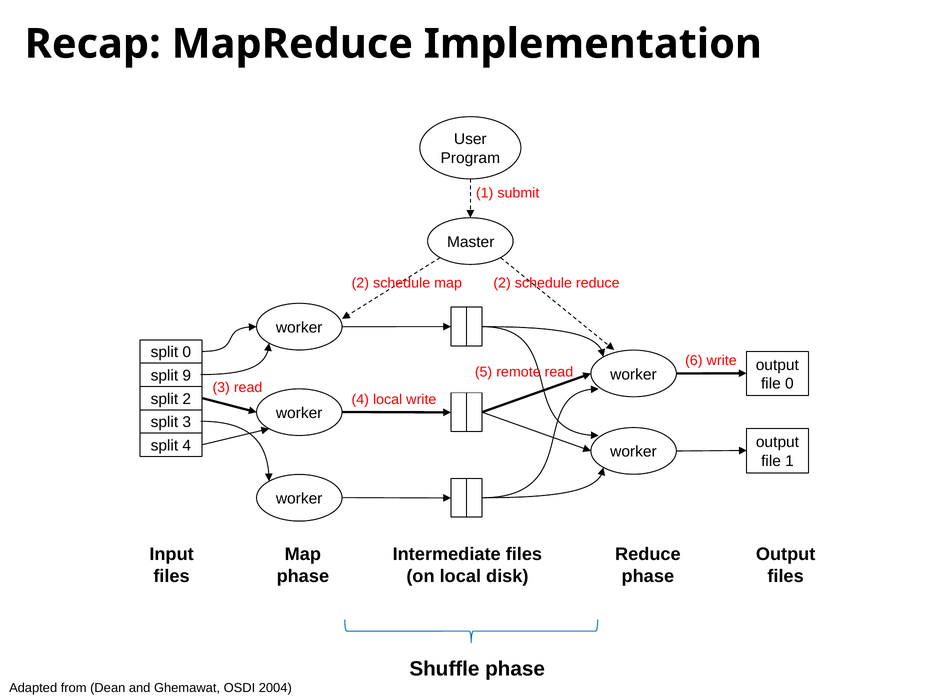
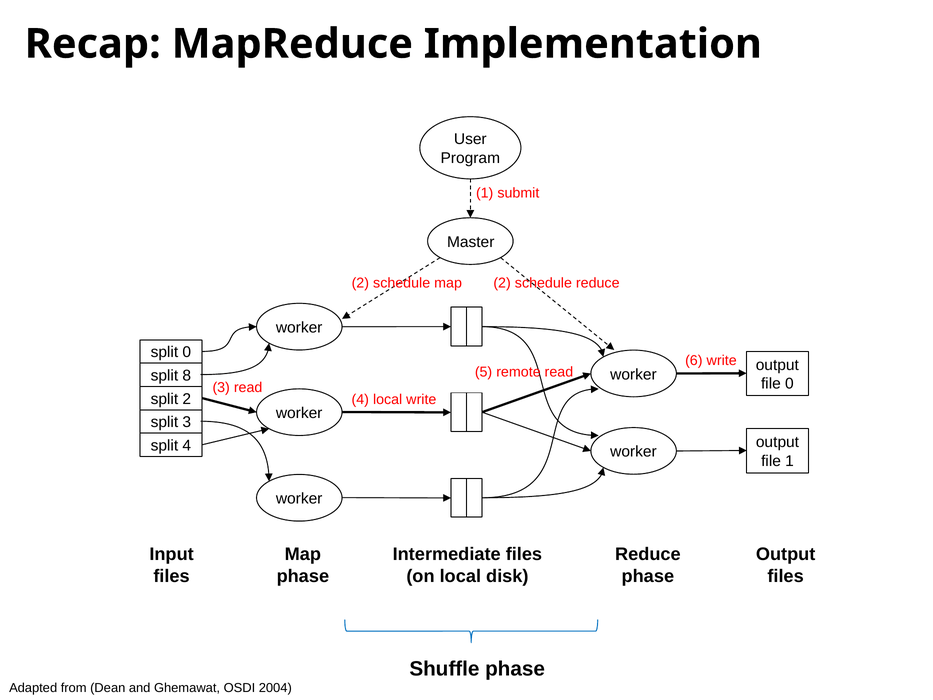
9: 9 -> 8
